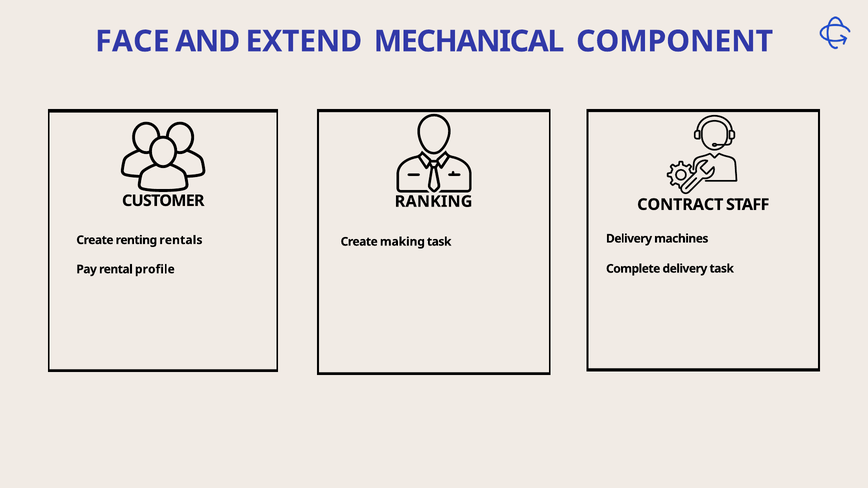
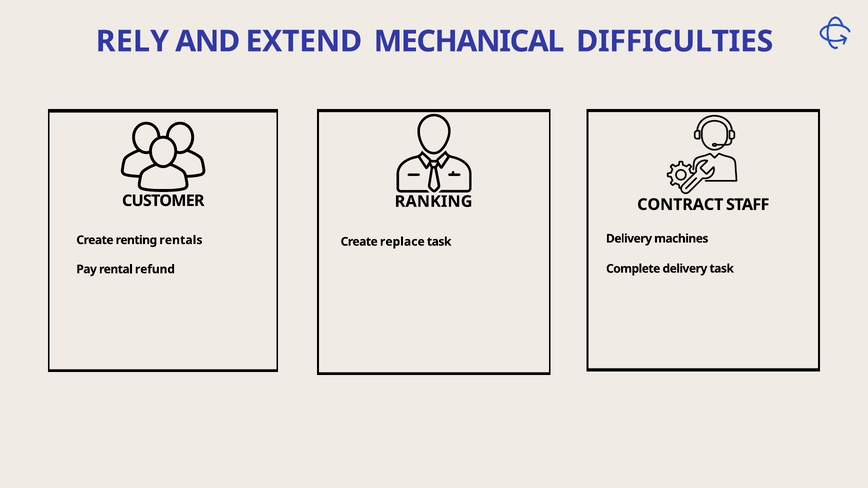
FACE: FACE -> RELY
COMPONENT: COMPONENT -> DIFFICULTIES
making: making -> replace
profile: profile -> refund
